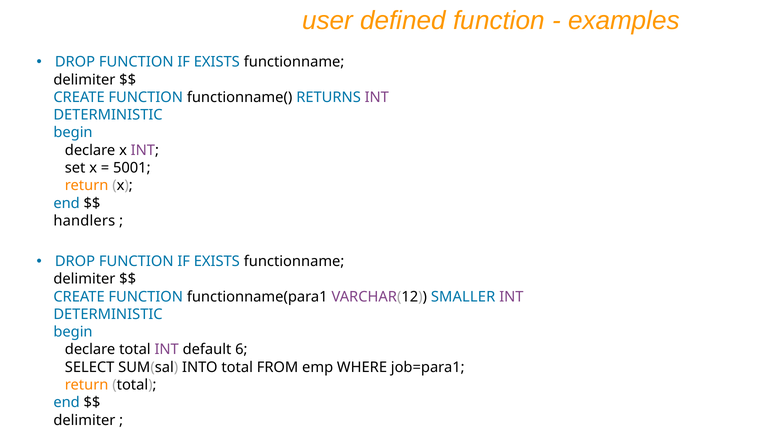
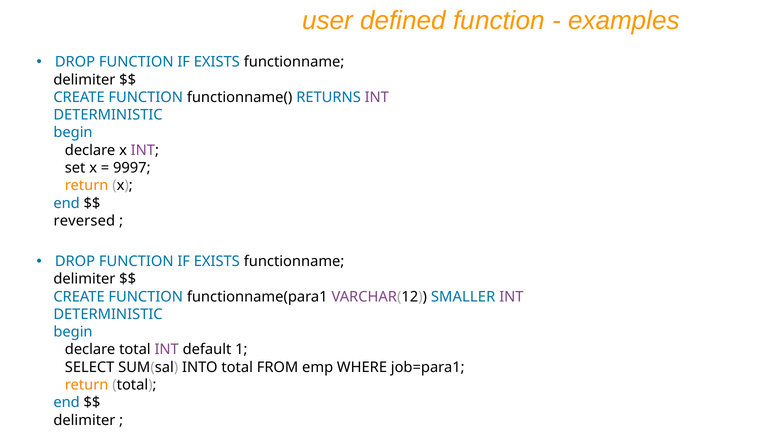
5001: 5001 -> 9997
handlers: handlers -> reversed
6: 6 -> 1
